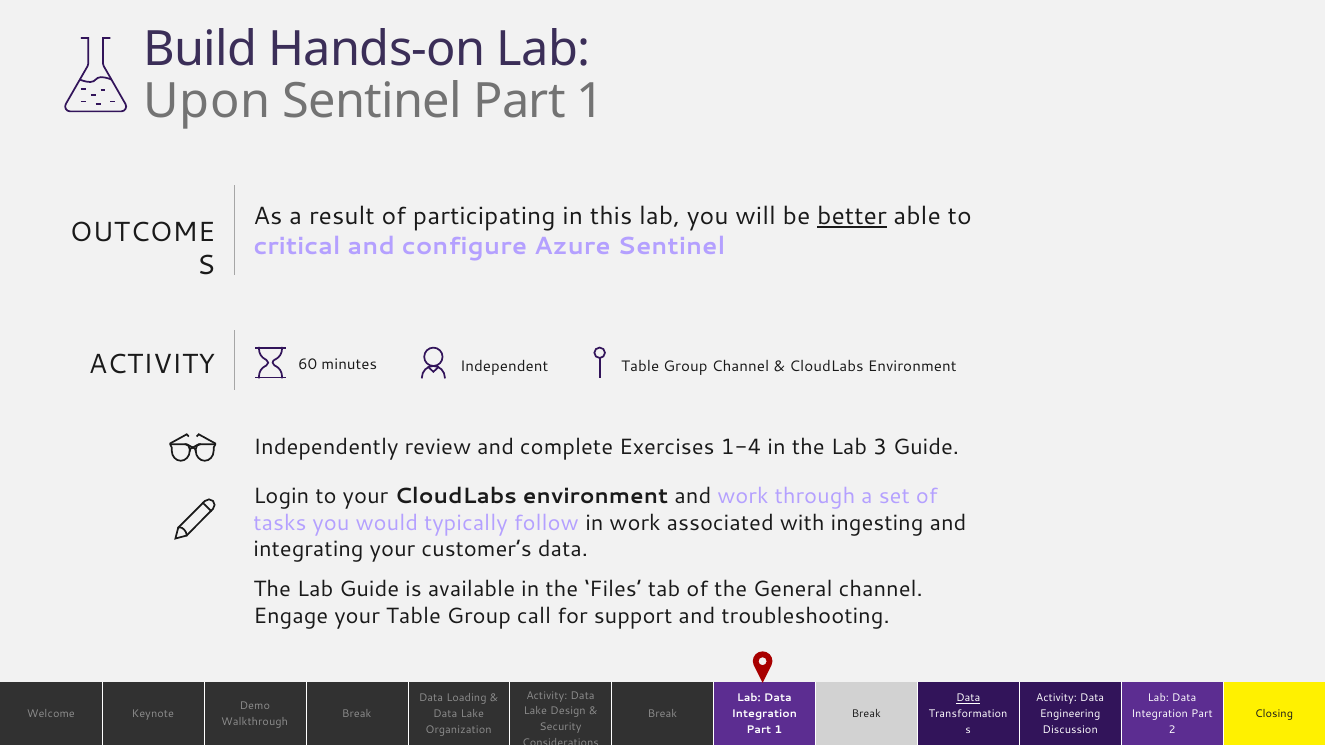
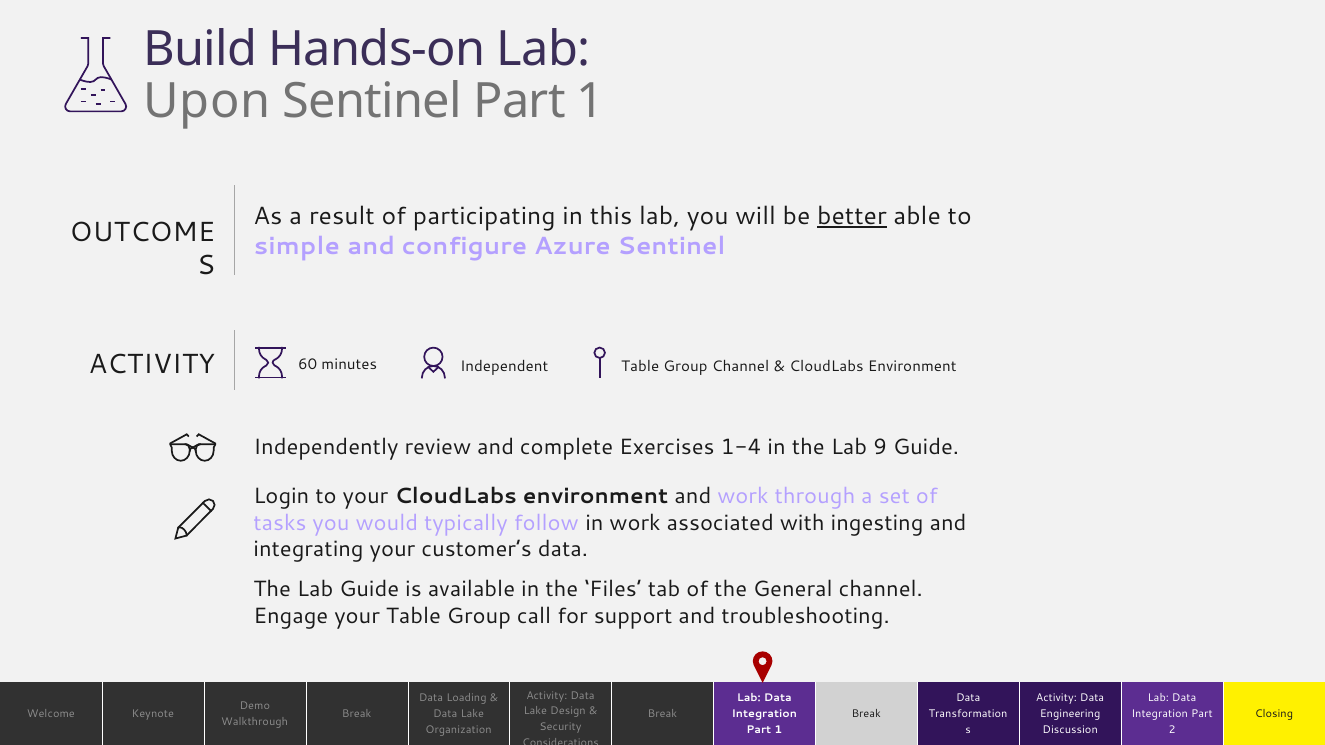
critical: critical -> simple
3: 3 -> 9
Data at (968, 699) underline: present -> none
